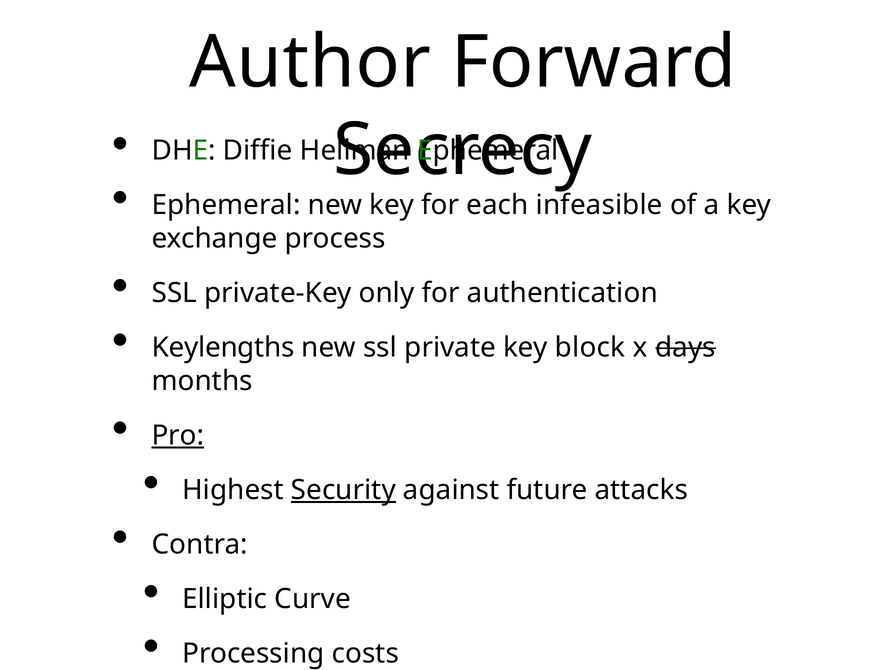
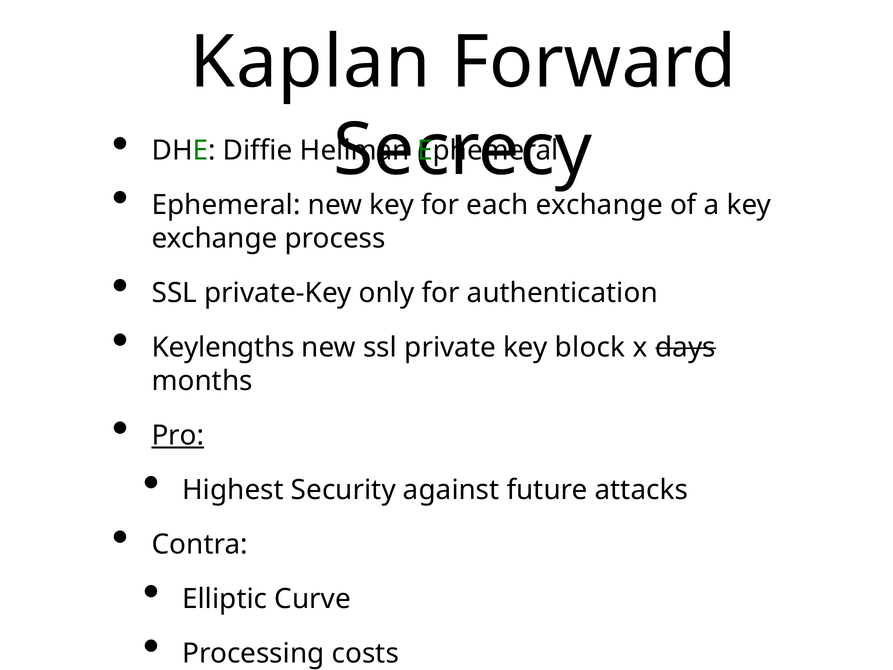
Author: Author -> Kaplan
each infeasible: infeasible -> exchange
Security underline: present -> none
